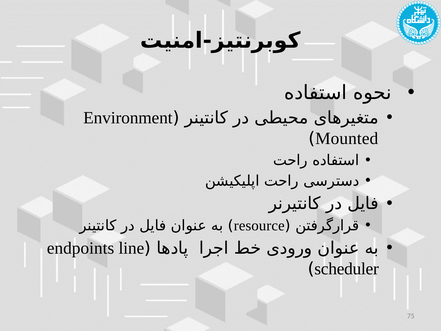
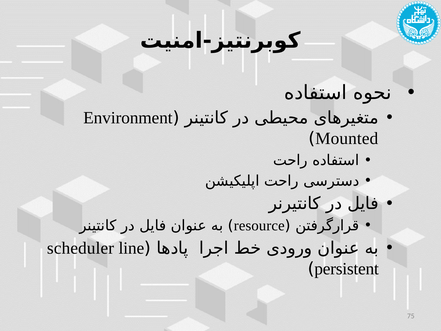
endpoints: endpoints -> scheduler
scheduler: scheduler -> persistent
